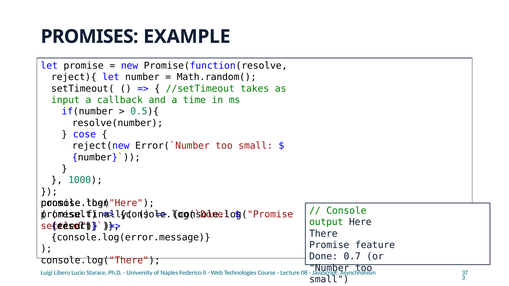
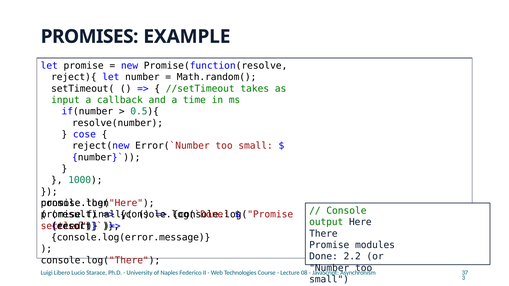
feature: feature -> modules
0.7: 0.7 -> 2.2
